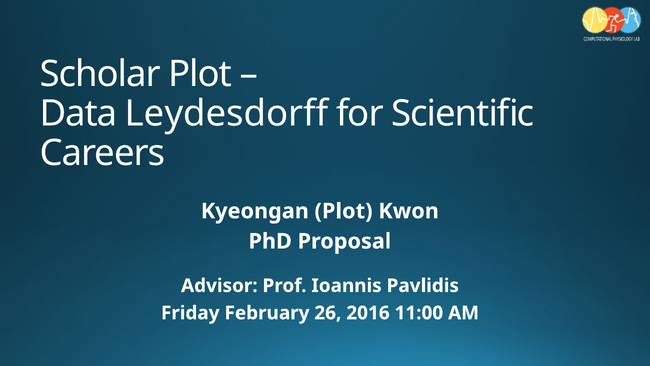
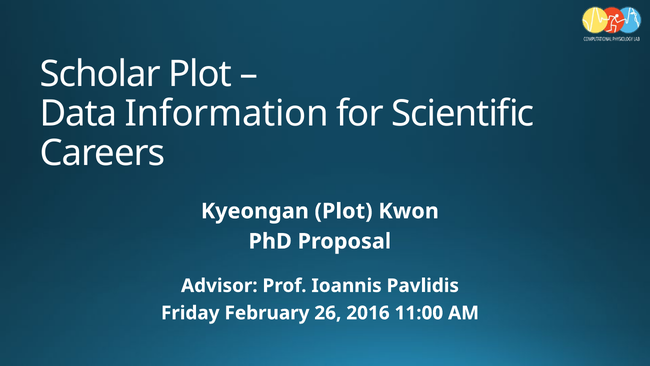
Leydesdorff: Leydesdorff -> Information
